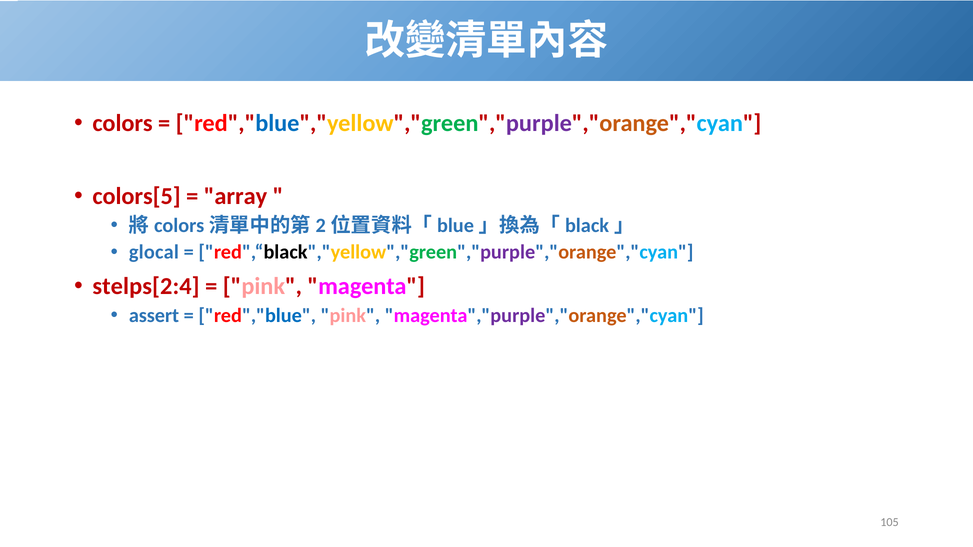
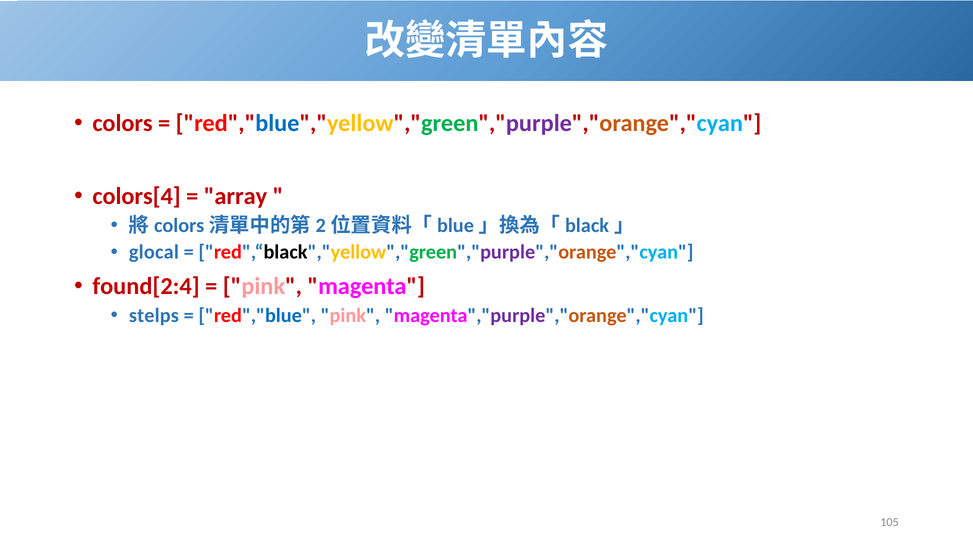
colors[5: colors[5 -> colors[4
stelps[2:4: stelps[2:4 -> found[2:4
assert: assert -> stelps
